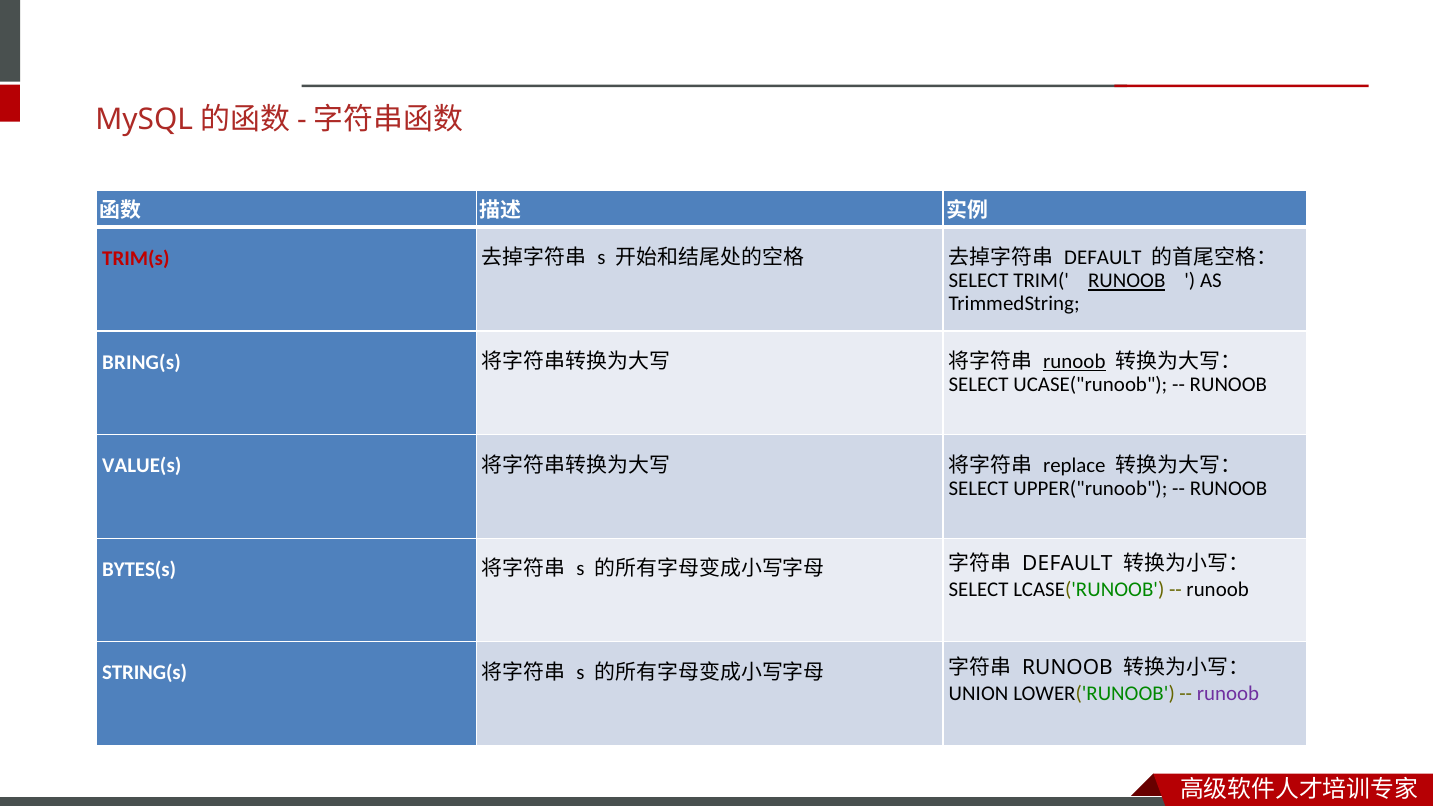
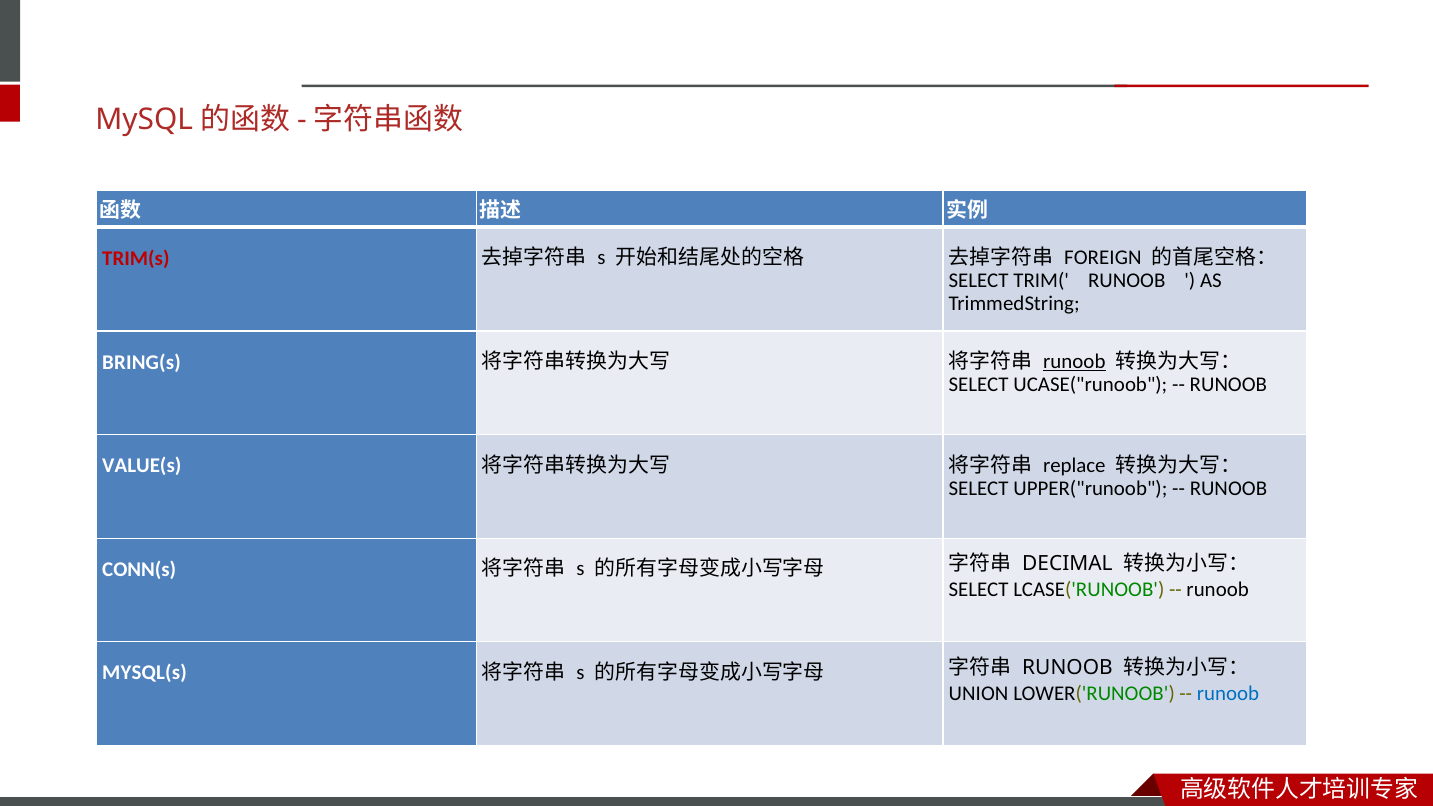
DEFAULT at (1103, 258): DEFAULT -> FOREIGN
RUNOOB at (1127, 281) underline: present -> none
BYTES(s: BYTES(s -> CONN(s
DEFAULT at (1067, 564): DEFAULT -> DECIMAL
STRING(s: STRING(s -> MYSQL(s
runoob at (1228, 693) colour: purple -> blue
